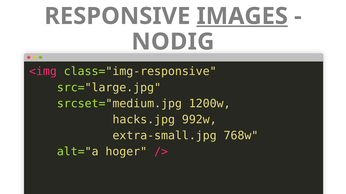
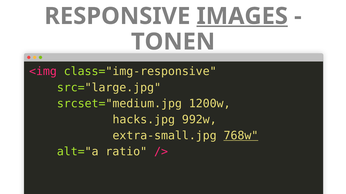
NODIG: NODIG -> TONEN
768w underline: none -> present
hoger: hoger -> ratio
